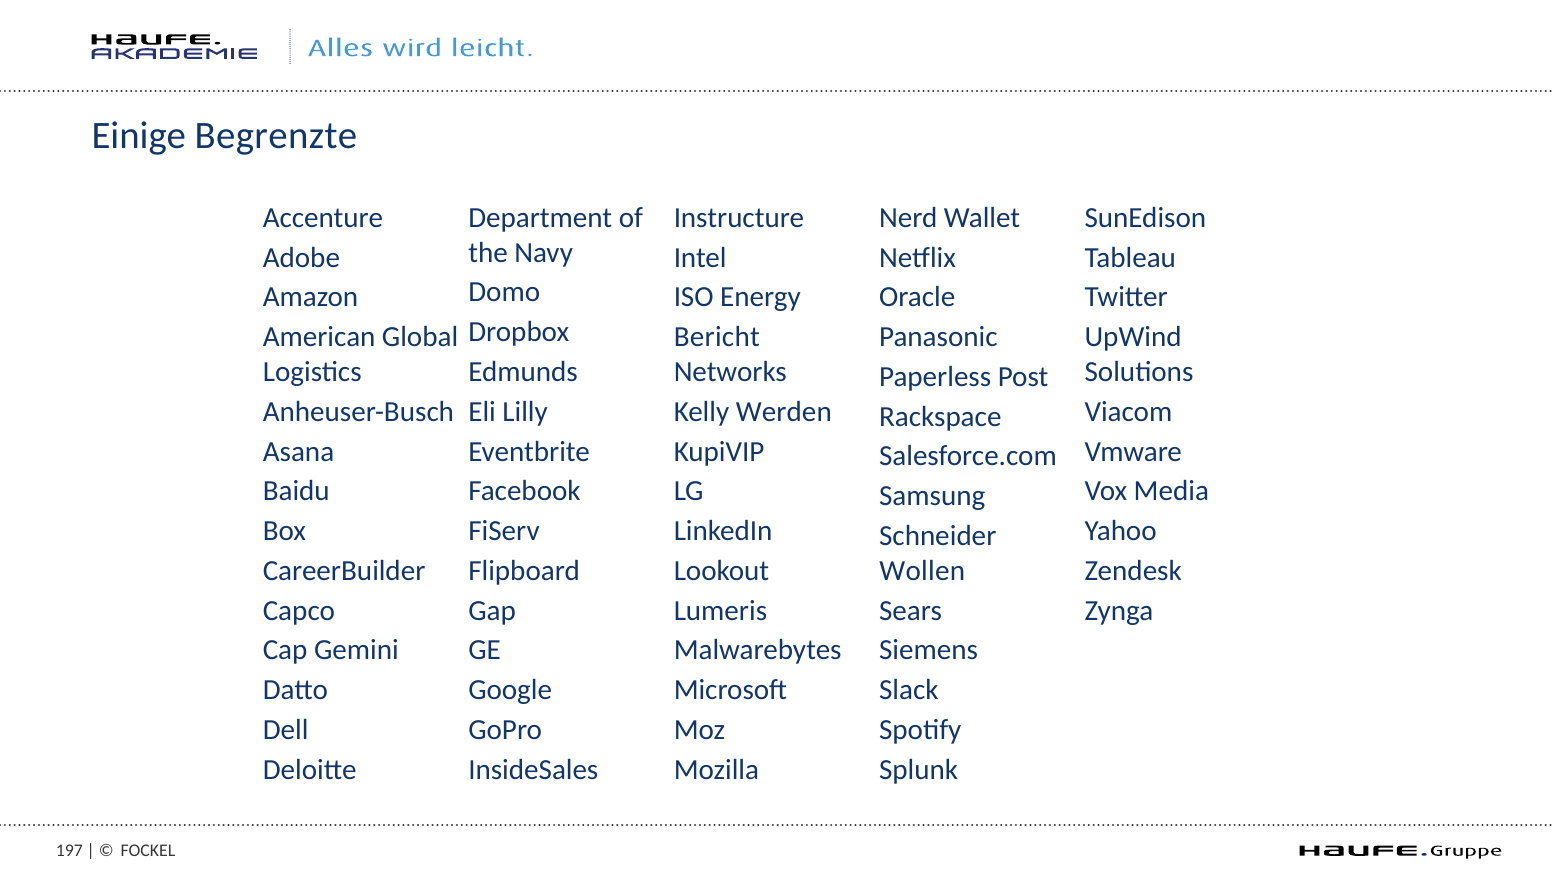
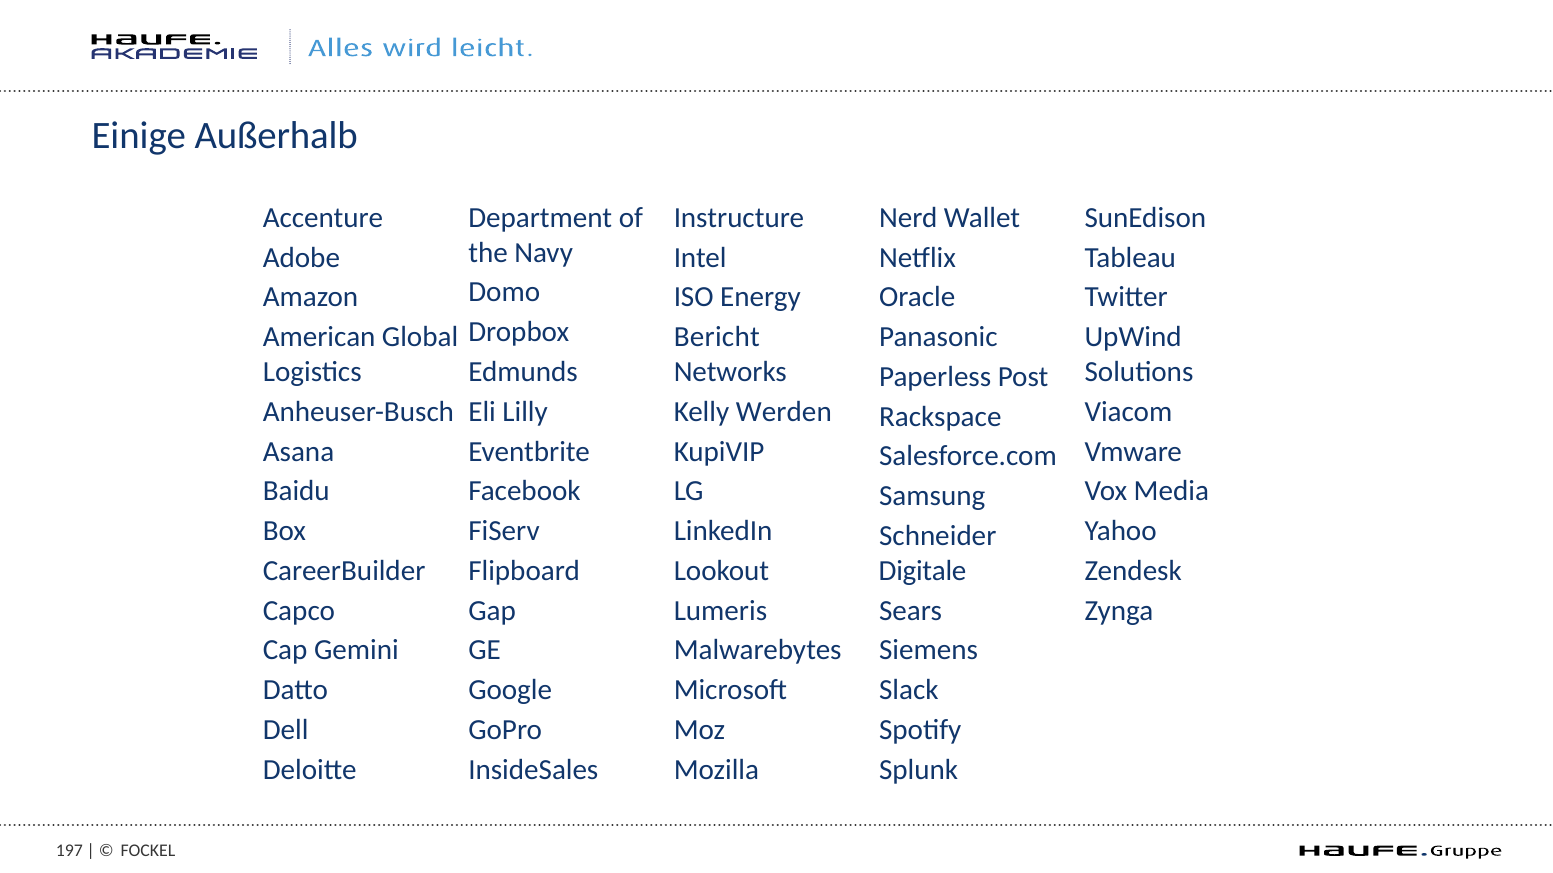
Begrenzte: Begrenzte -> Außerhalb
Wollen: Wollen -> Digitale
